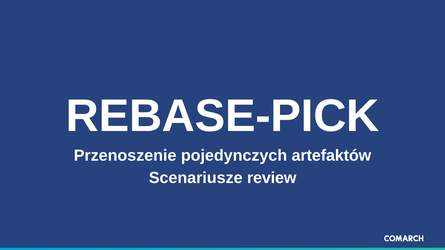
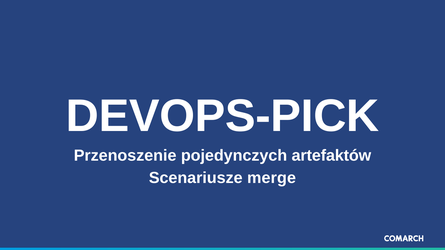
REBASE-PICK: REBASE-PICK -> DEVOPS-PICK
review: review -> merge
